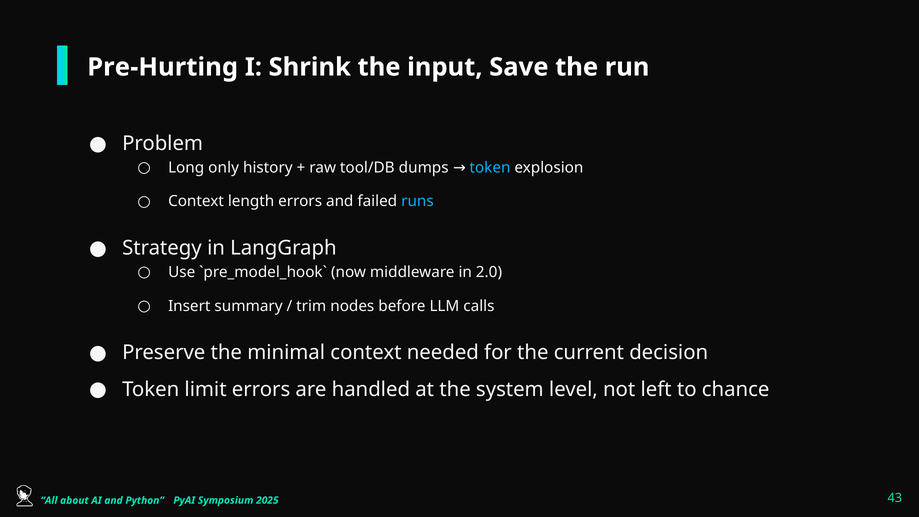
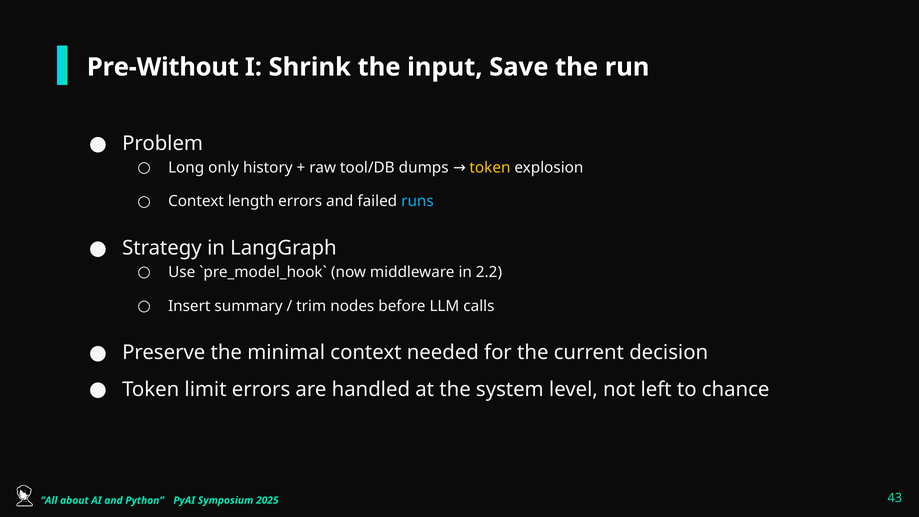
Pre-Hurting: Pre-Hurting -> Pre-Without
token at (490, 167) colour: light blue -> yellow
2.0: 2.0 -> 2.2
